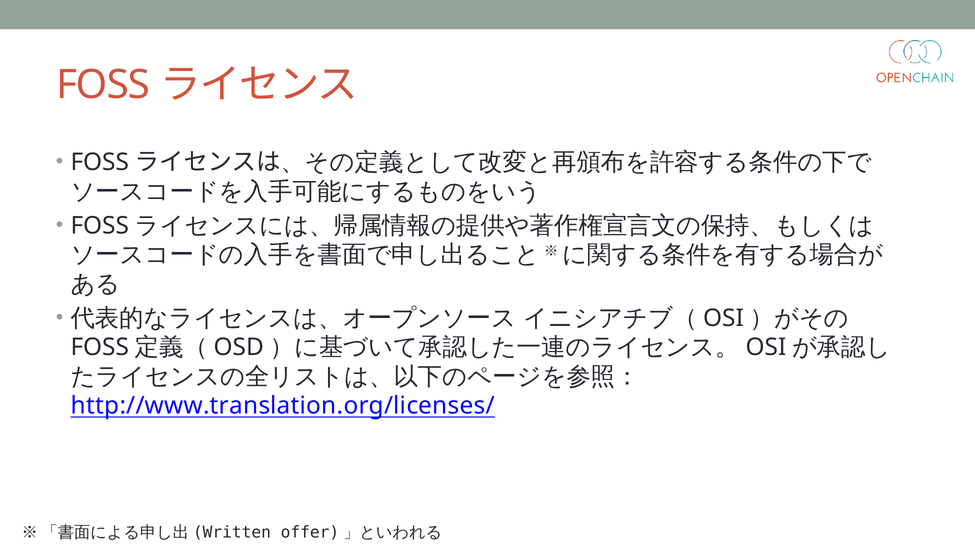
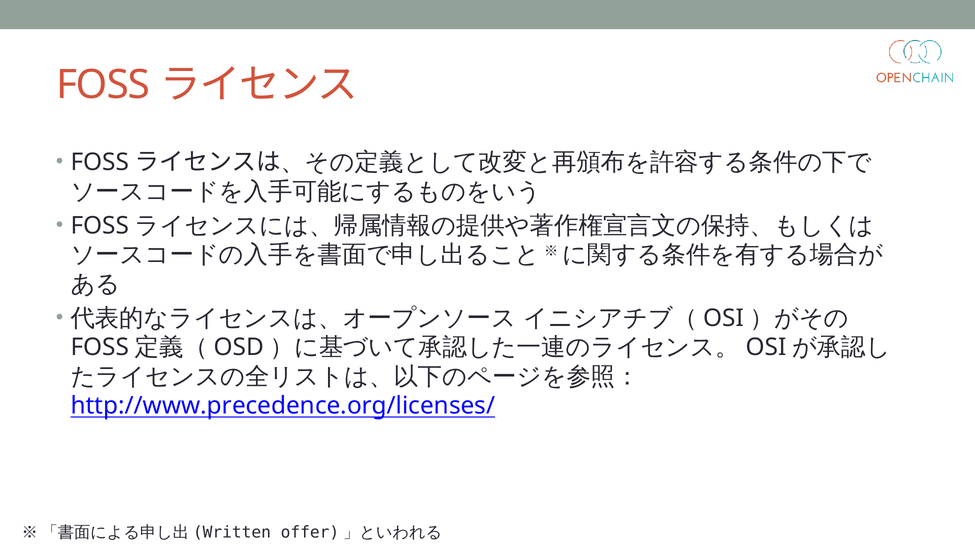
http://www.translation.org/licenses/: http://www.translation.org/licenses/ -> http://www.precedence.org/licenses/
